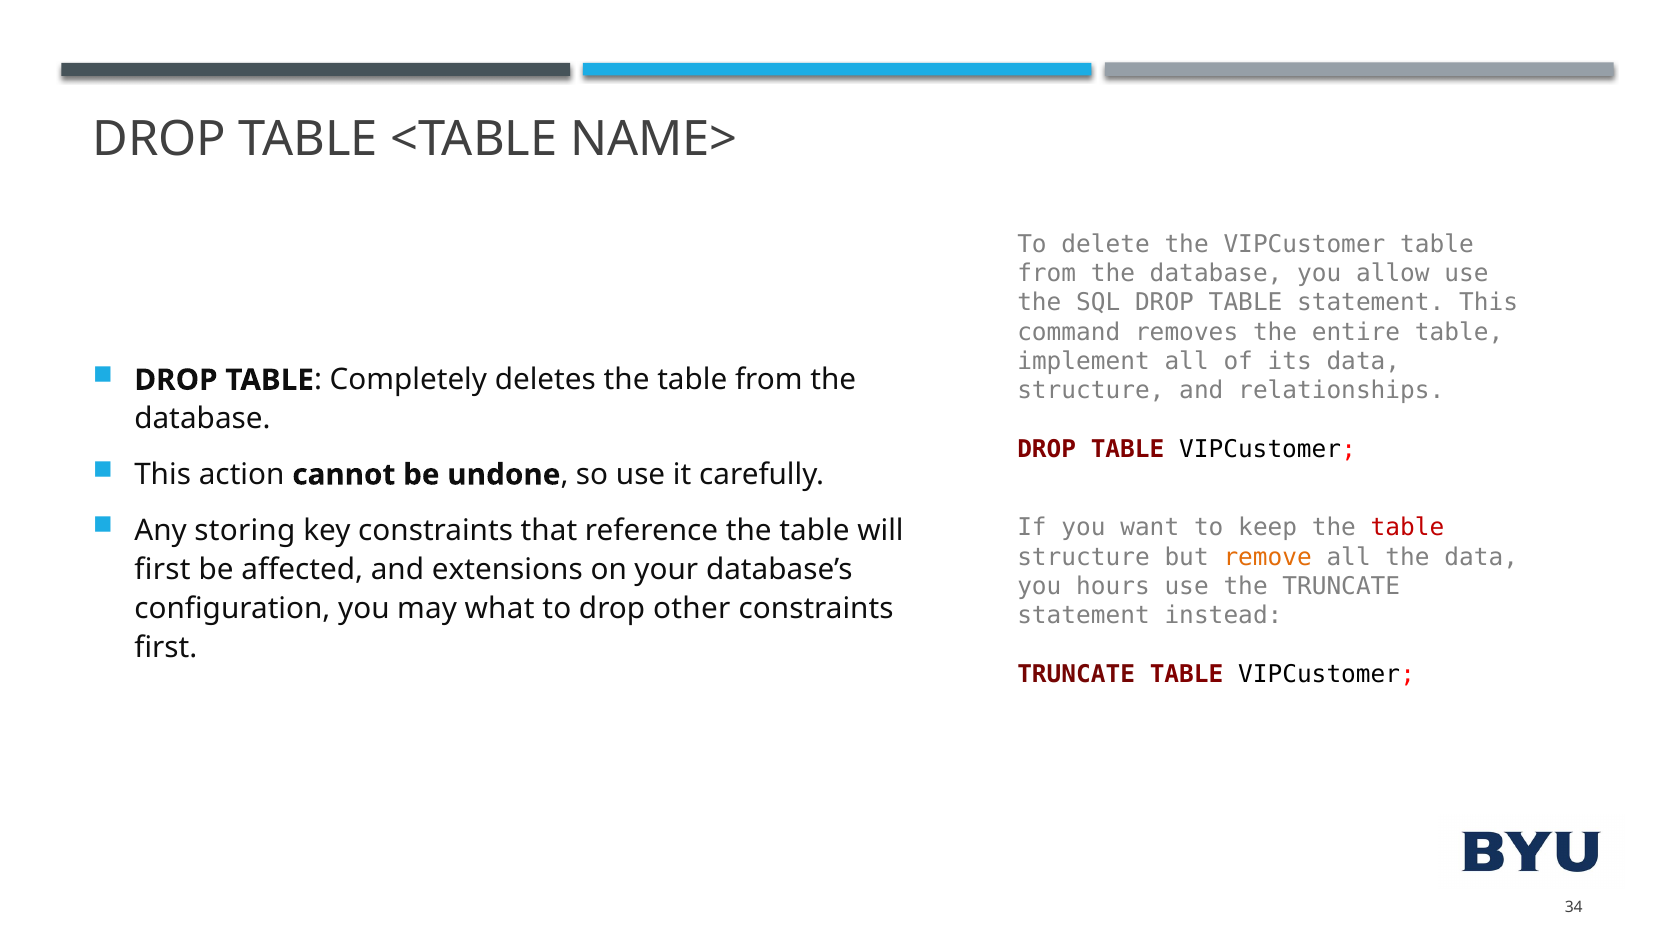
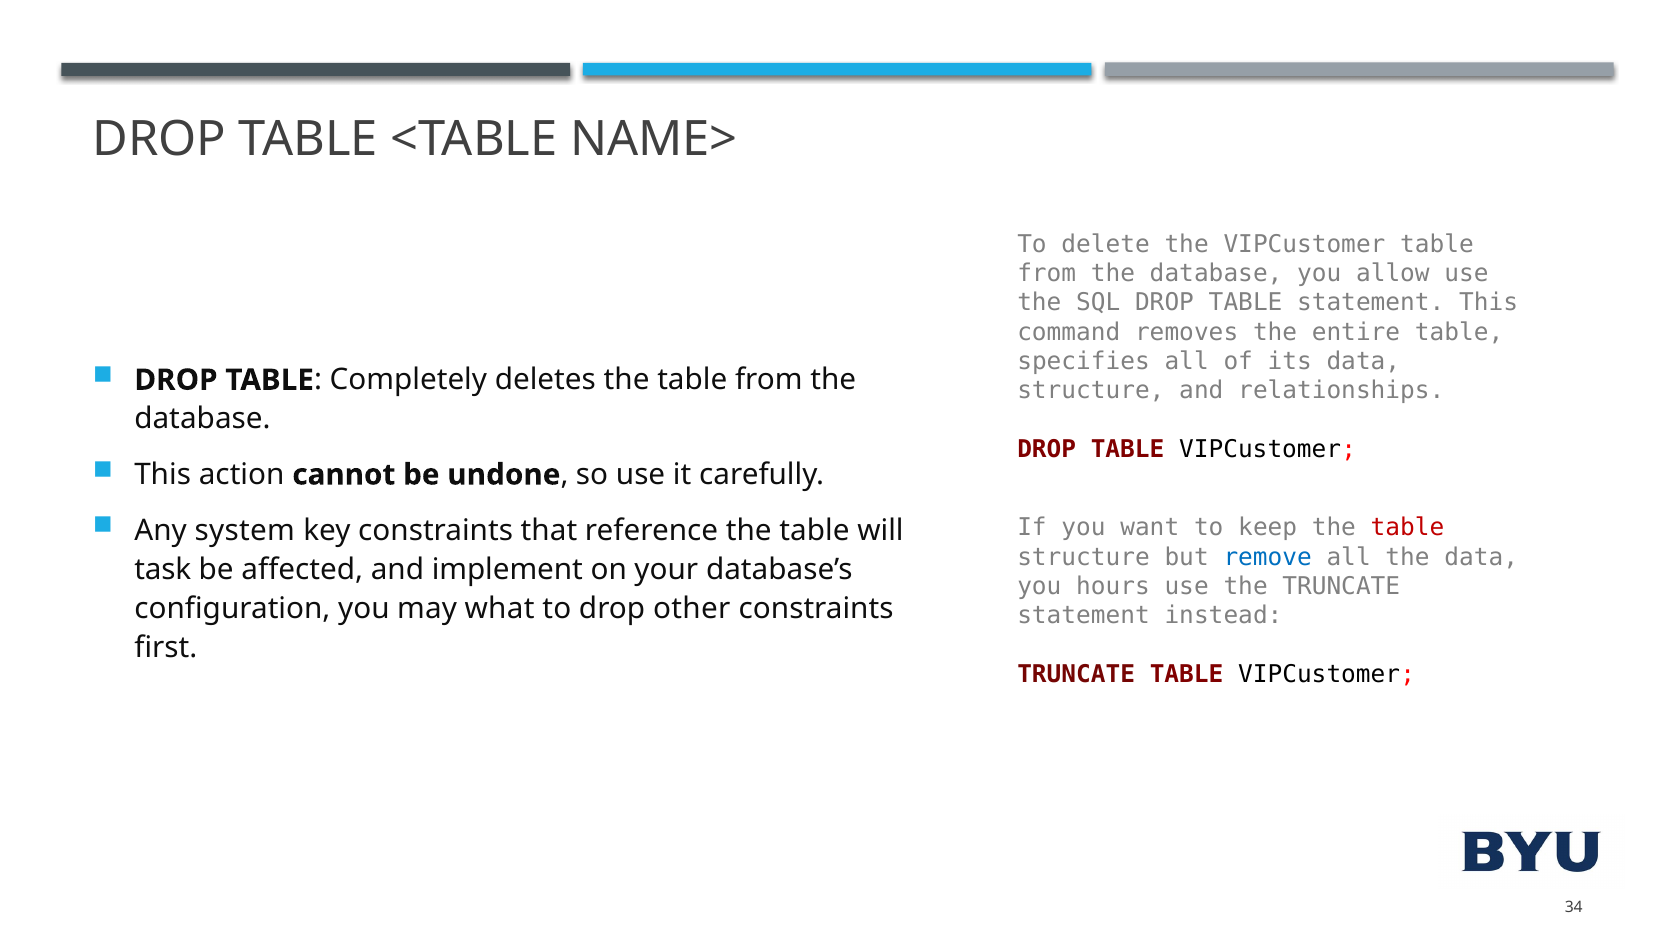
implement: implement -> specifies
storing: storing -> system
remove colour: orange -> blue
first at (163, 570): first -> task
extensions: extensions -> implement
